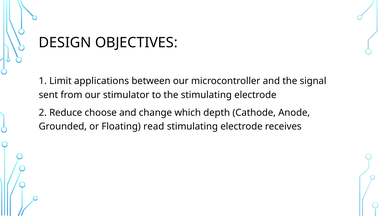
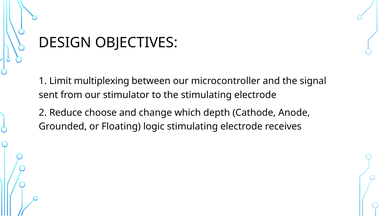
applications: applications -> multiplexing
read: read -> logic
